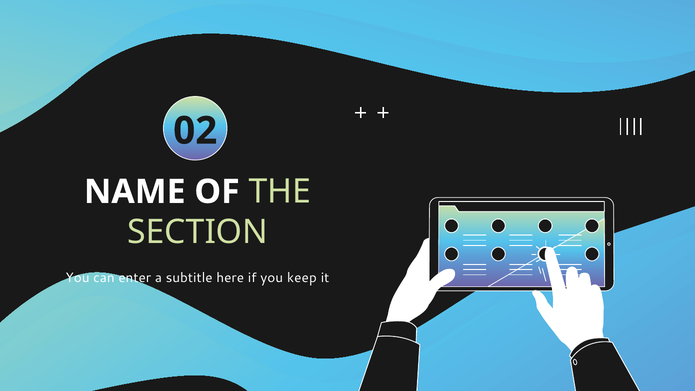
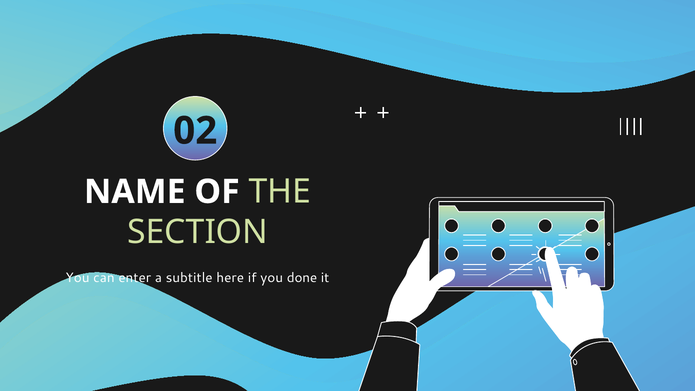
keep: keep -> done
